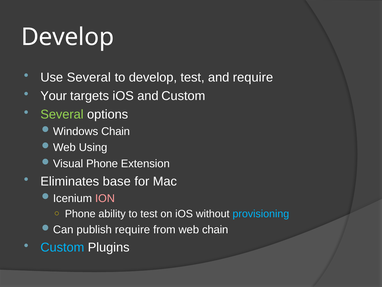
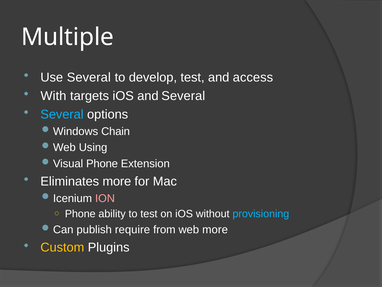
Develop at (68, 37): Develop -> Multiple
and require: require -> access
Your: Your -> With
and Custom: Custom -> Several
Several at (62, 114) colour: light green -> light blue
Eliminates base: base -> more
web chain: chain -> more
Custom at (62, 247) colour: light blue -> yellow
